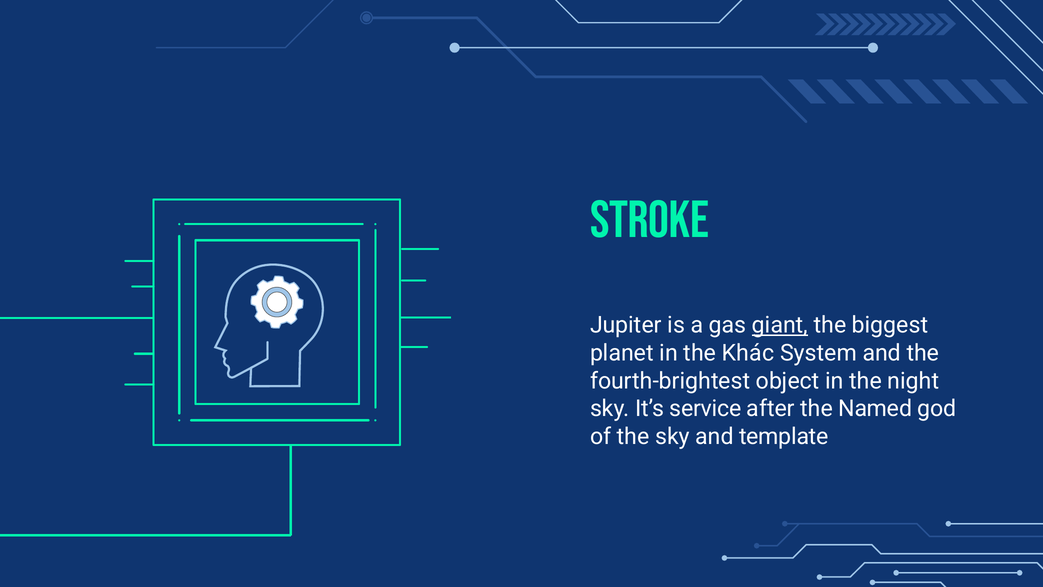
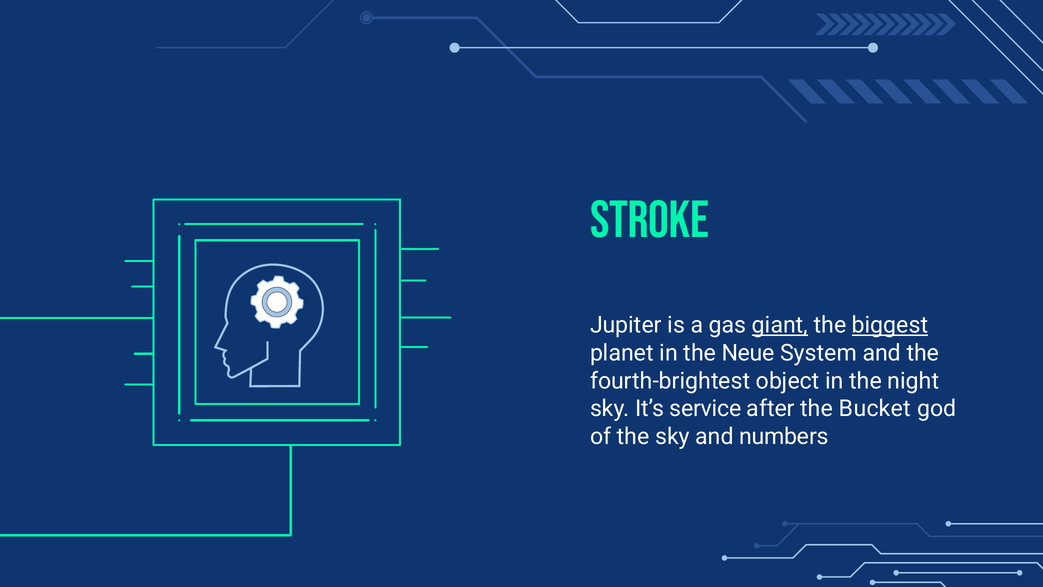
biggest underline: none -> present
Khác: Khác -> Neue
Named: Named -> Bucket
template: template -> numbers
